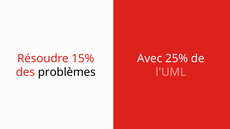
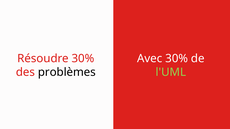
Résoudre 15%: 15% -> 30%
Avec 25%: 25% -> 30%
l'UML colour: pink -> light green
